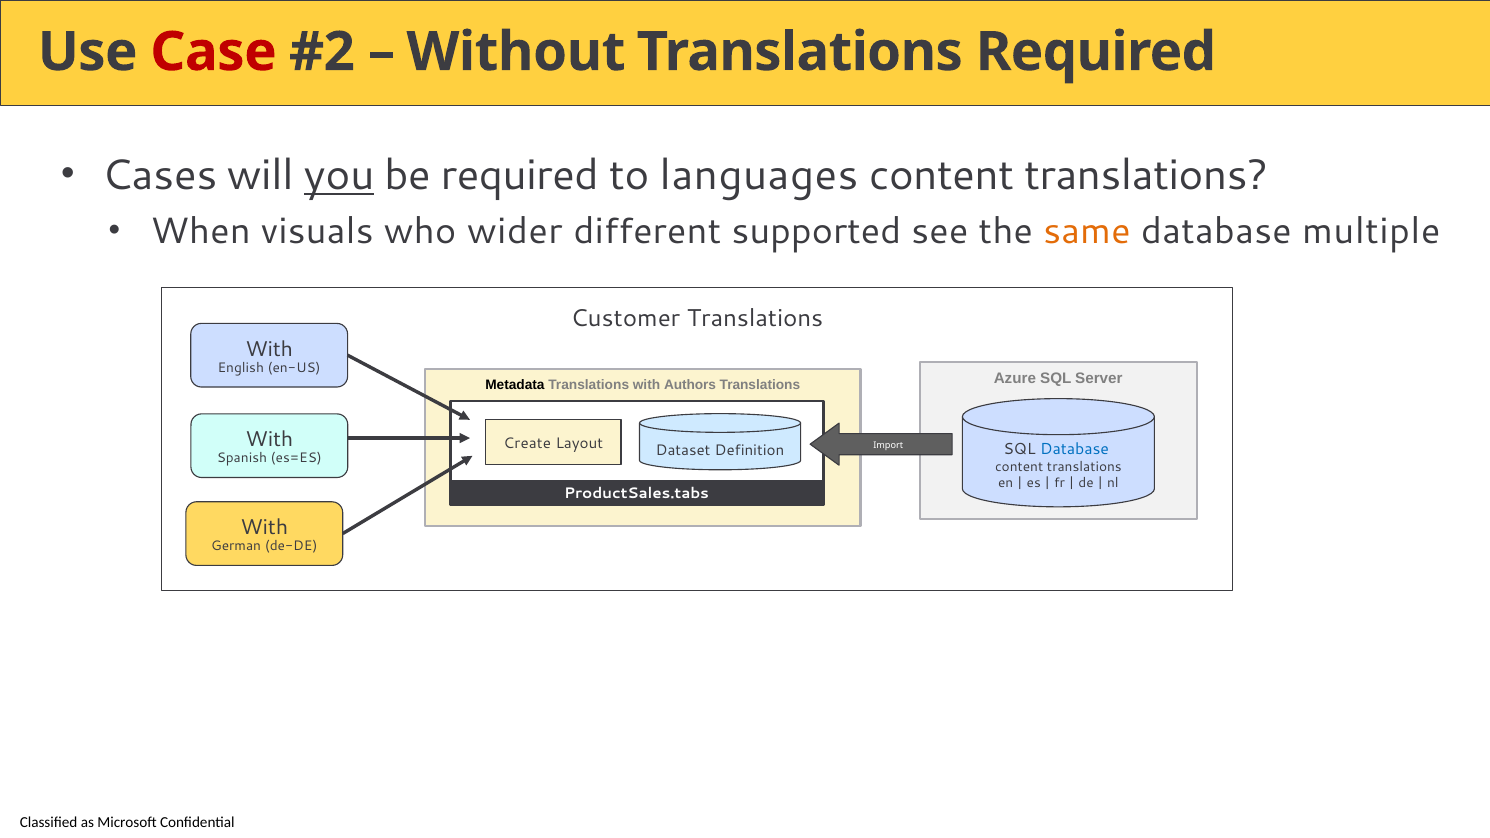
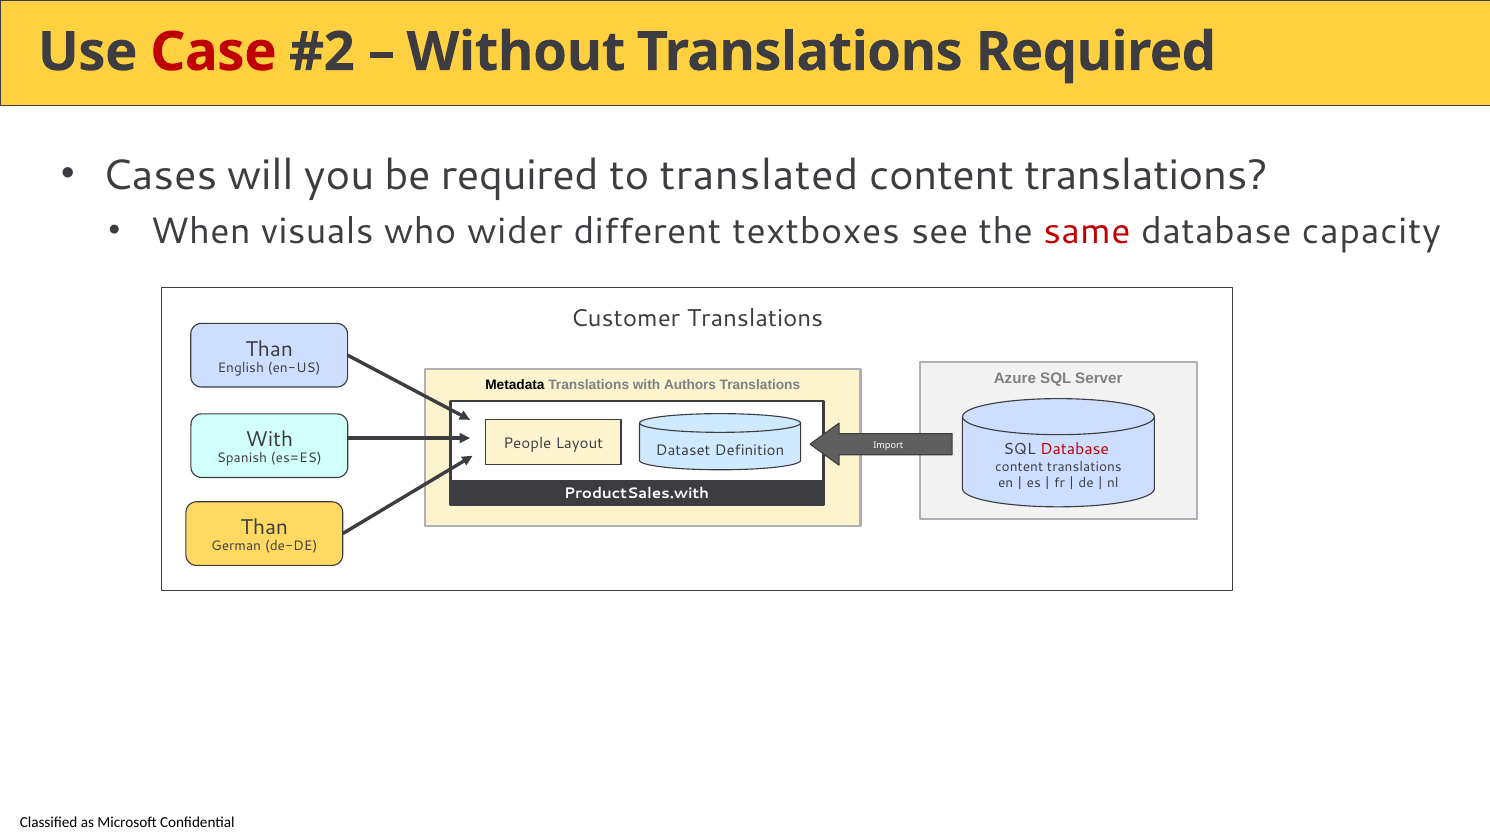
you underline: present -> none
languages: languages -> translated
supported: supported -> textboxes
same colour: orange -> red
multiple: multiple -> capacity
With at (269, 349): With -> Than
Create: Create -> People
Database at (1075, 449) colour: blue -> red
ProductSales.tabs: ProductSales.tabs -> ProductSales.with
With at (264, 528): With -> Than
